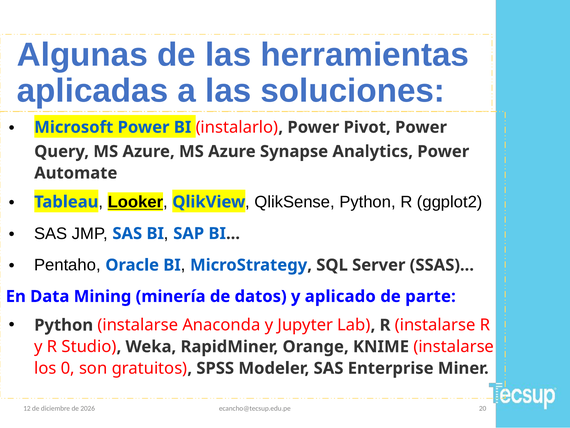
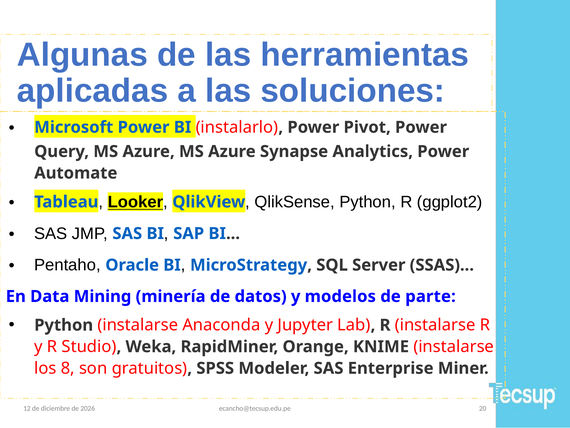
aplicado: aplicado -> modelos
0: 0 -> 8
